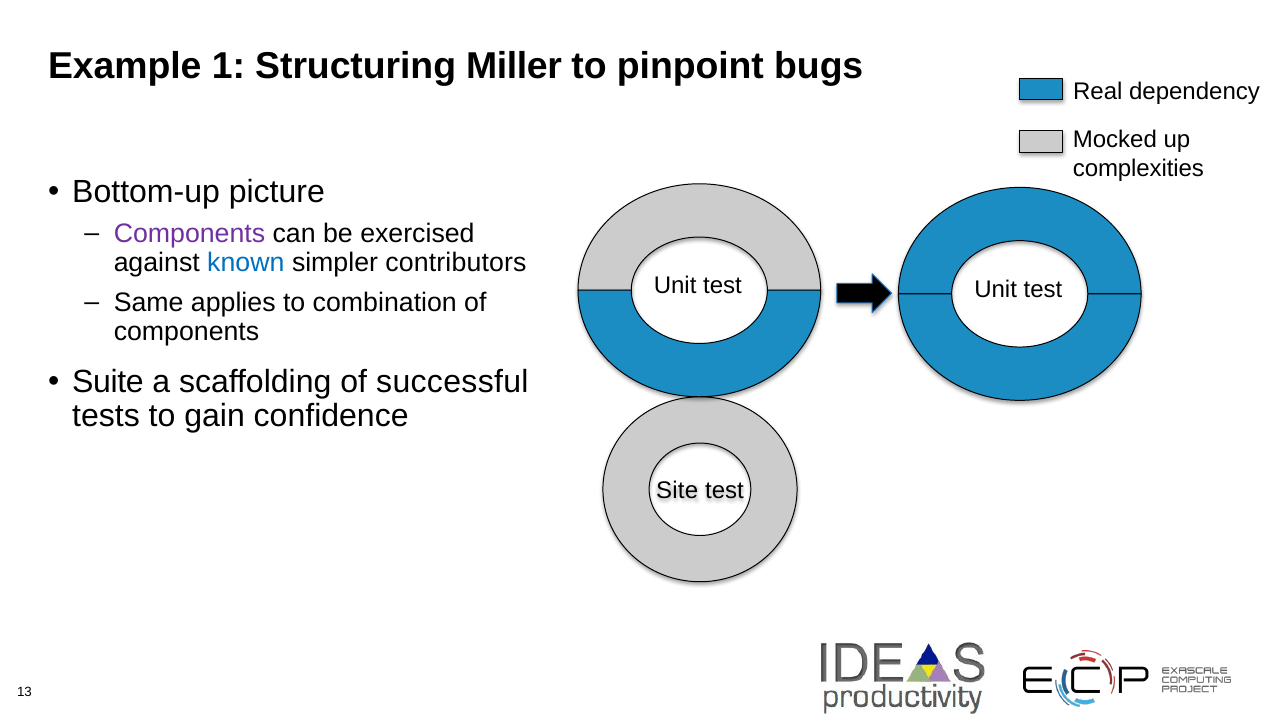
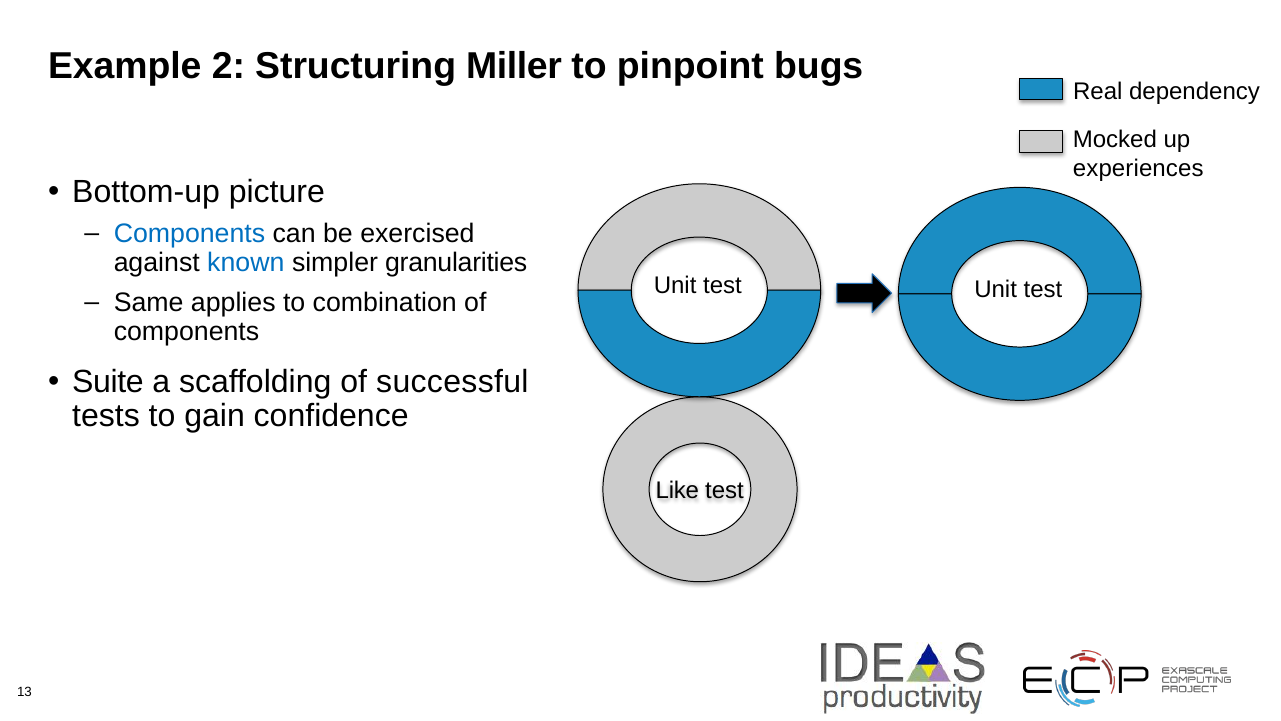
1: 1 -> 2
complexities: complexities -> experiences
Components at (189, 234) colour: purple -> blue
contributors: contributors -> granularities
Site: Site -> Like
